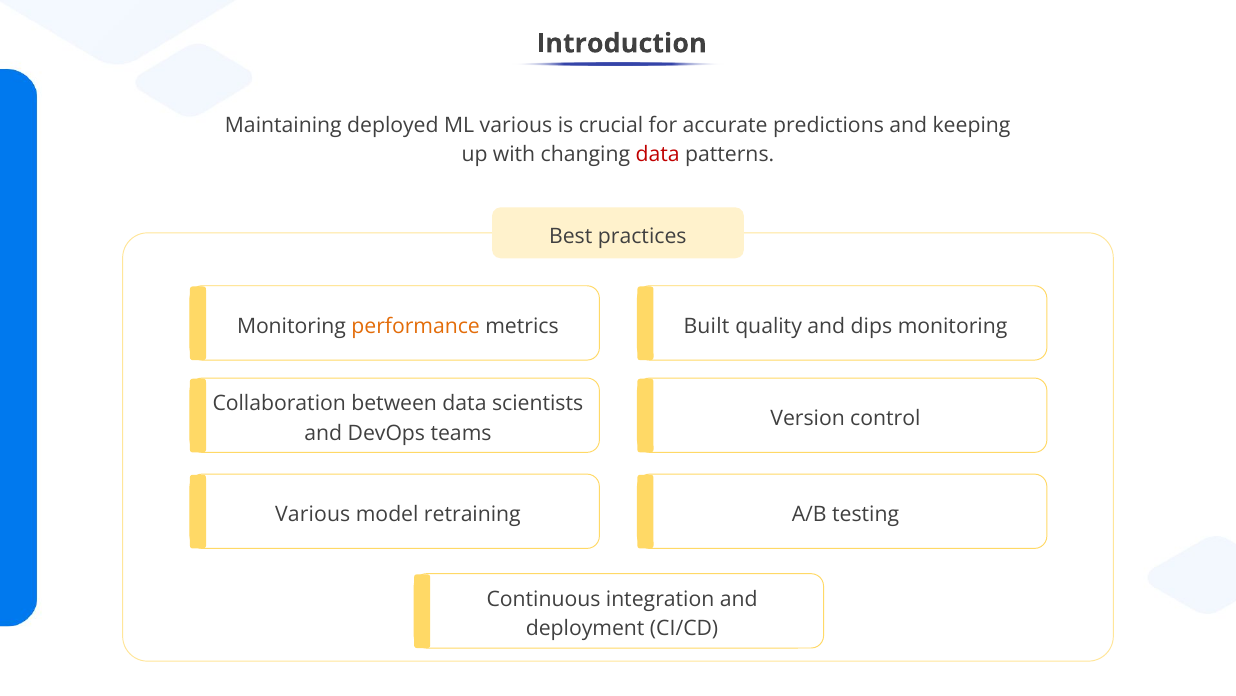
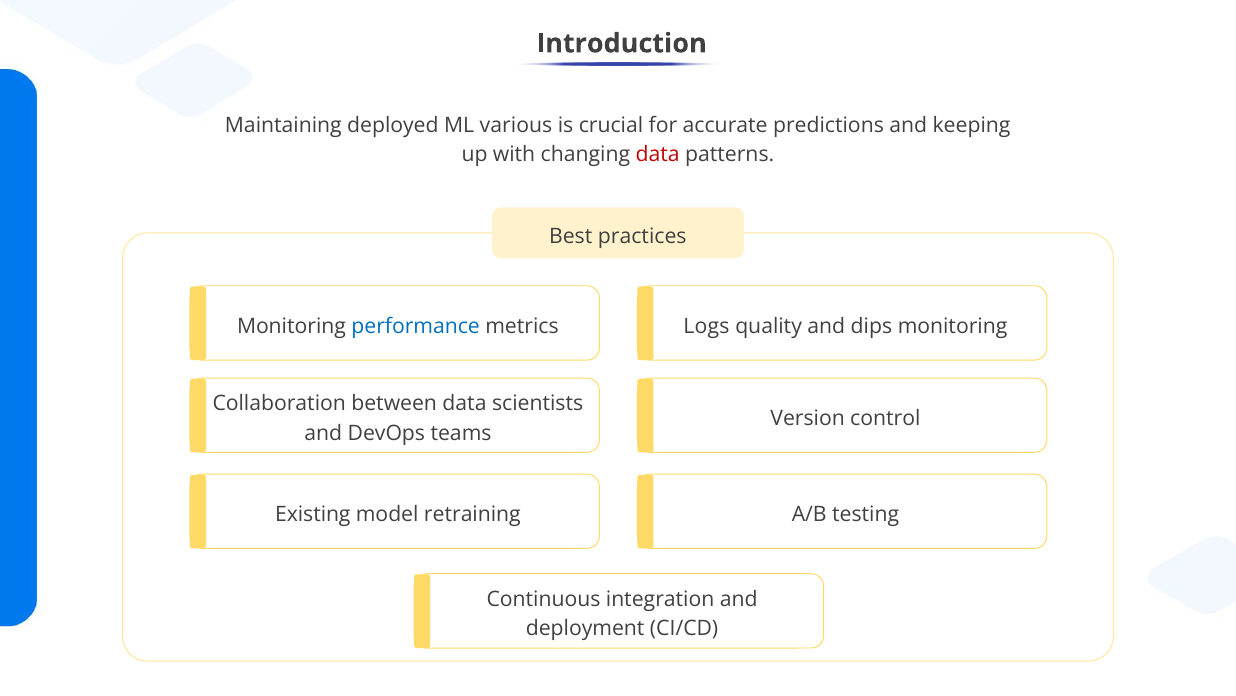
performance colour: orange -> blue
Built: Built -> Logs
Various at (313, 514): Various -> Existing
